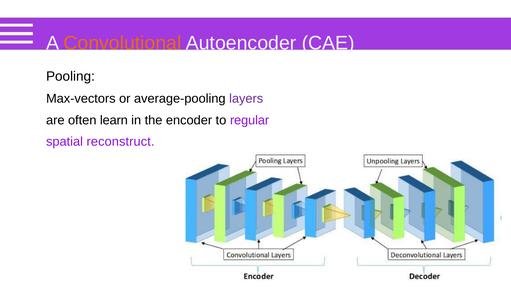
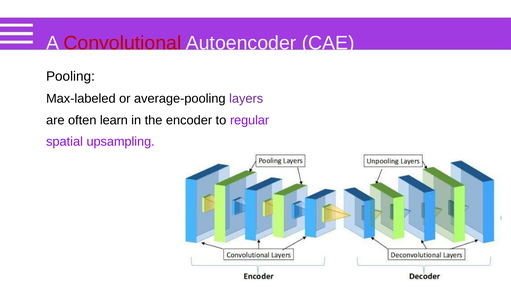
Convolutional colour: orange -> red
Max-vectors: Max-vectors -> Max-labeled
reconstruct: reconstruct -> upsampling
